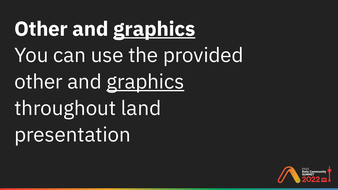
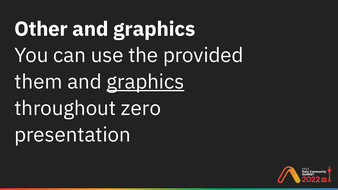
graphics at (154, 29) underline: present -> none
other at (38, 82): other -> them
land: land -> zero
